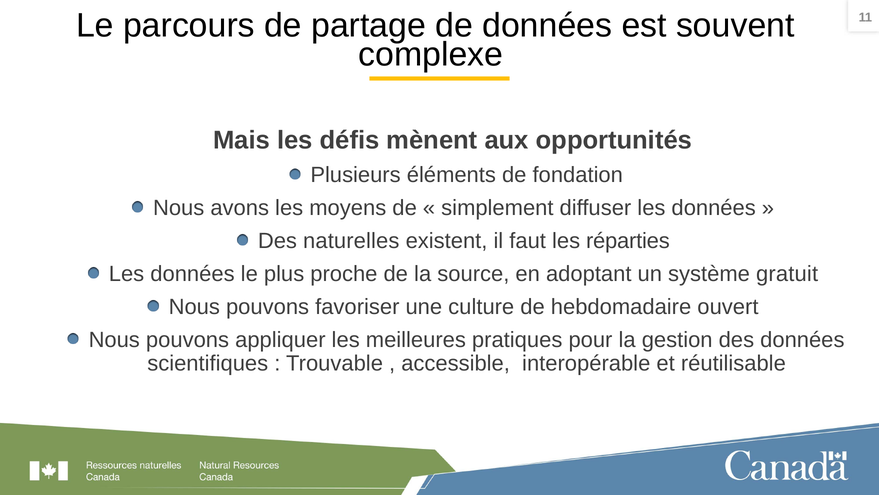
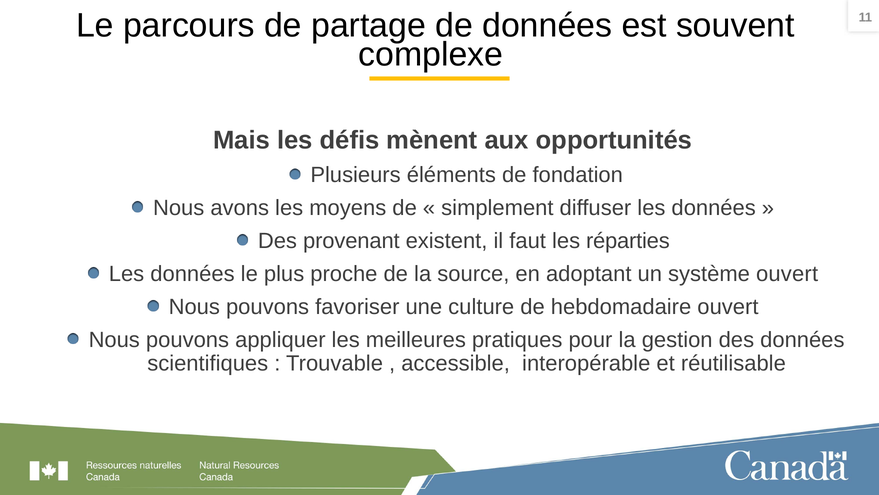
naturelles: naturelles -> provenant
système gratuit: gratuit -> ouvert
